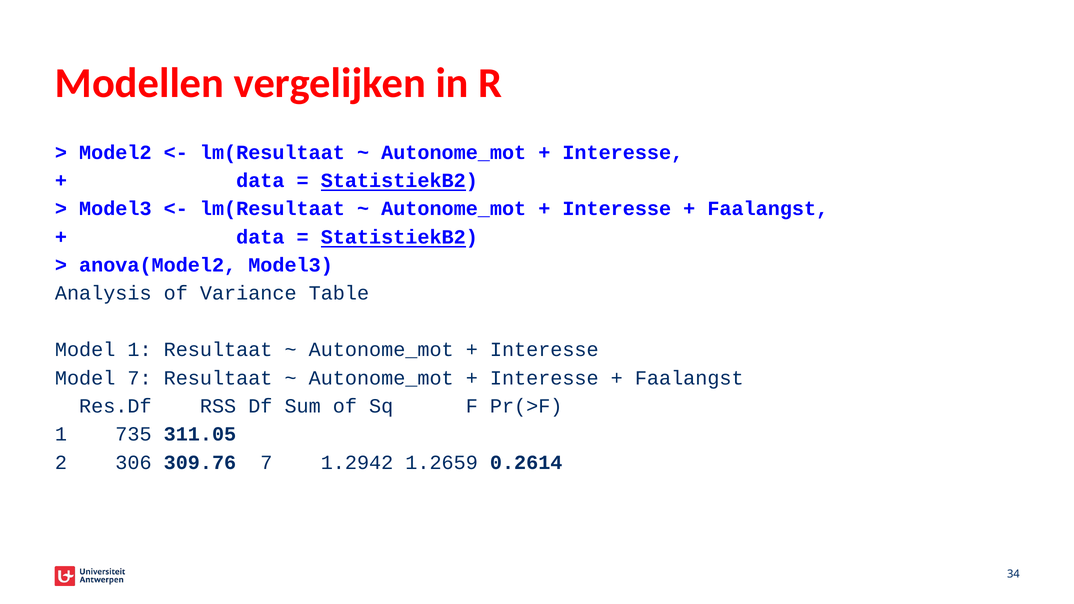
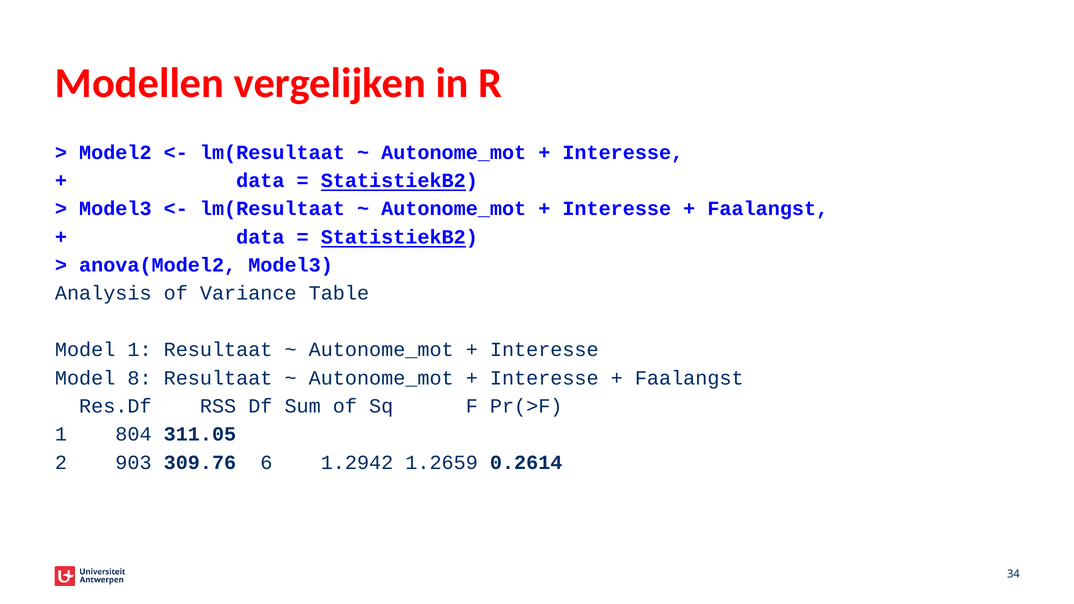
Model 7: 7 -> 8
735: 735 -> 804
306: 306 -> 903
309.76 7: 7 -> 6
